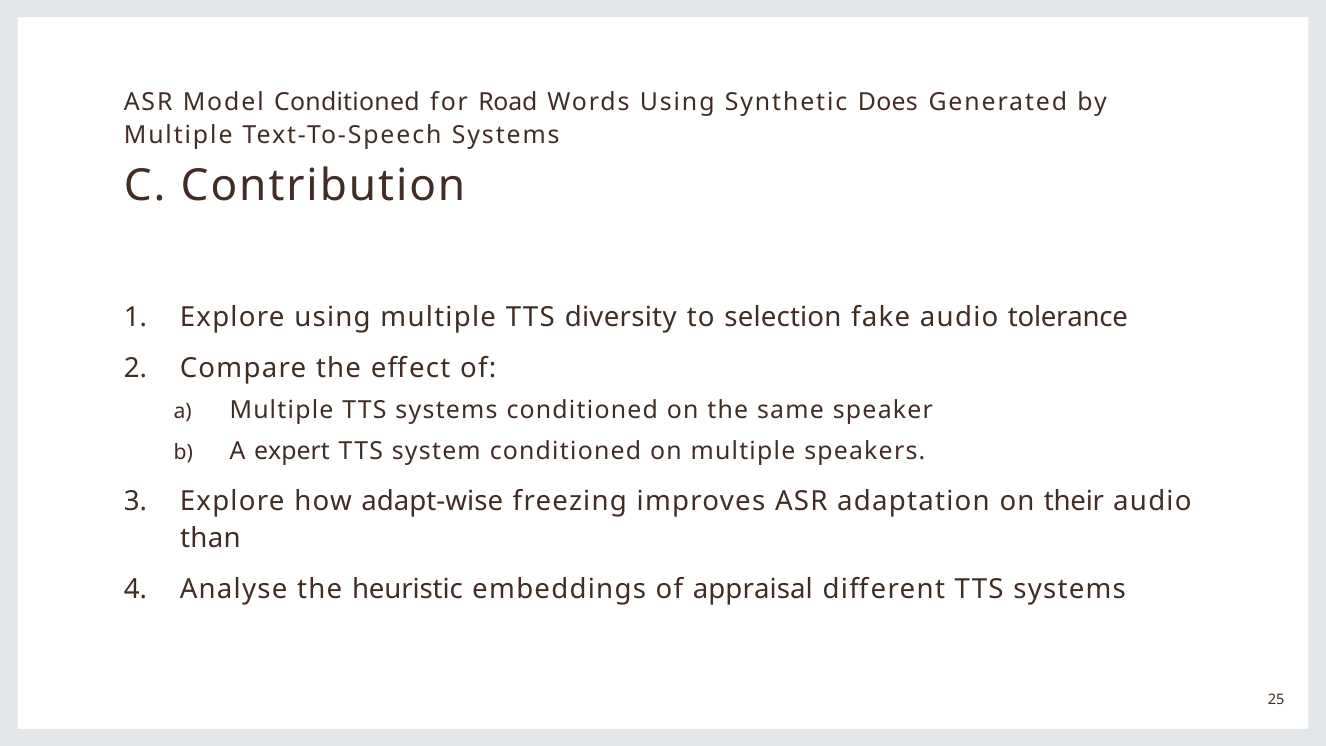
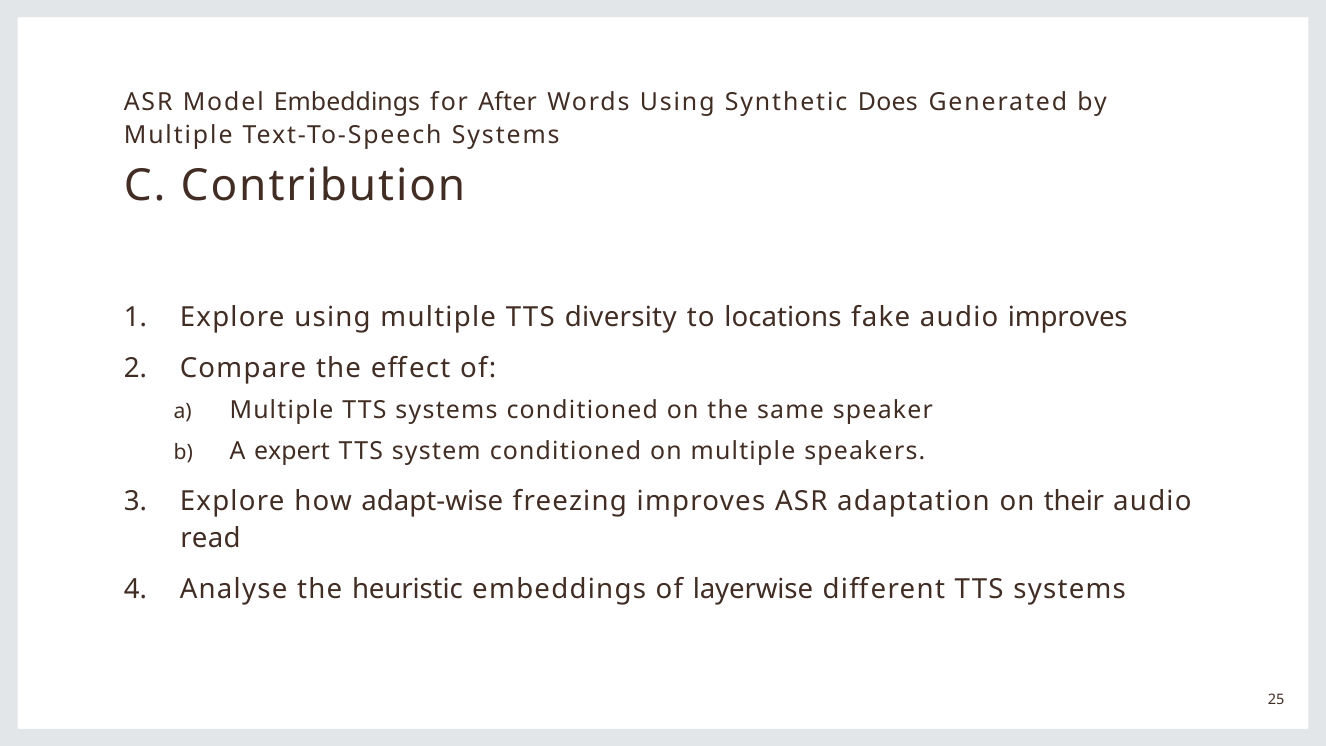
Model Conditioned: Conditioned -> Embeddings
Road: Road -> After
selection: selection -> locations
audio tolerance: tolerance -> improves
than: than -> read
appraisal: appraisal -> layerwise
